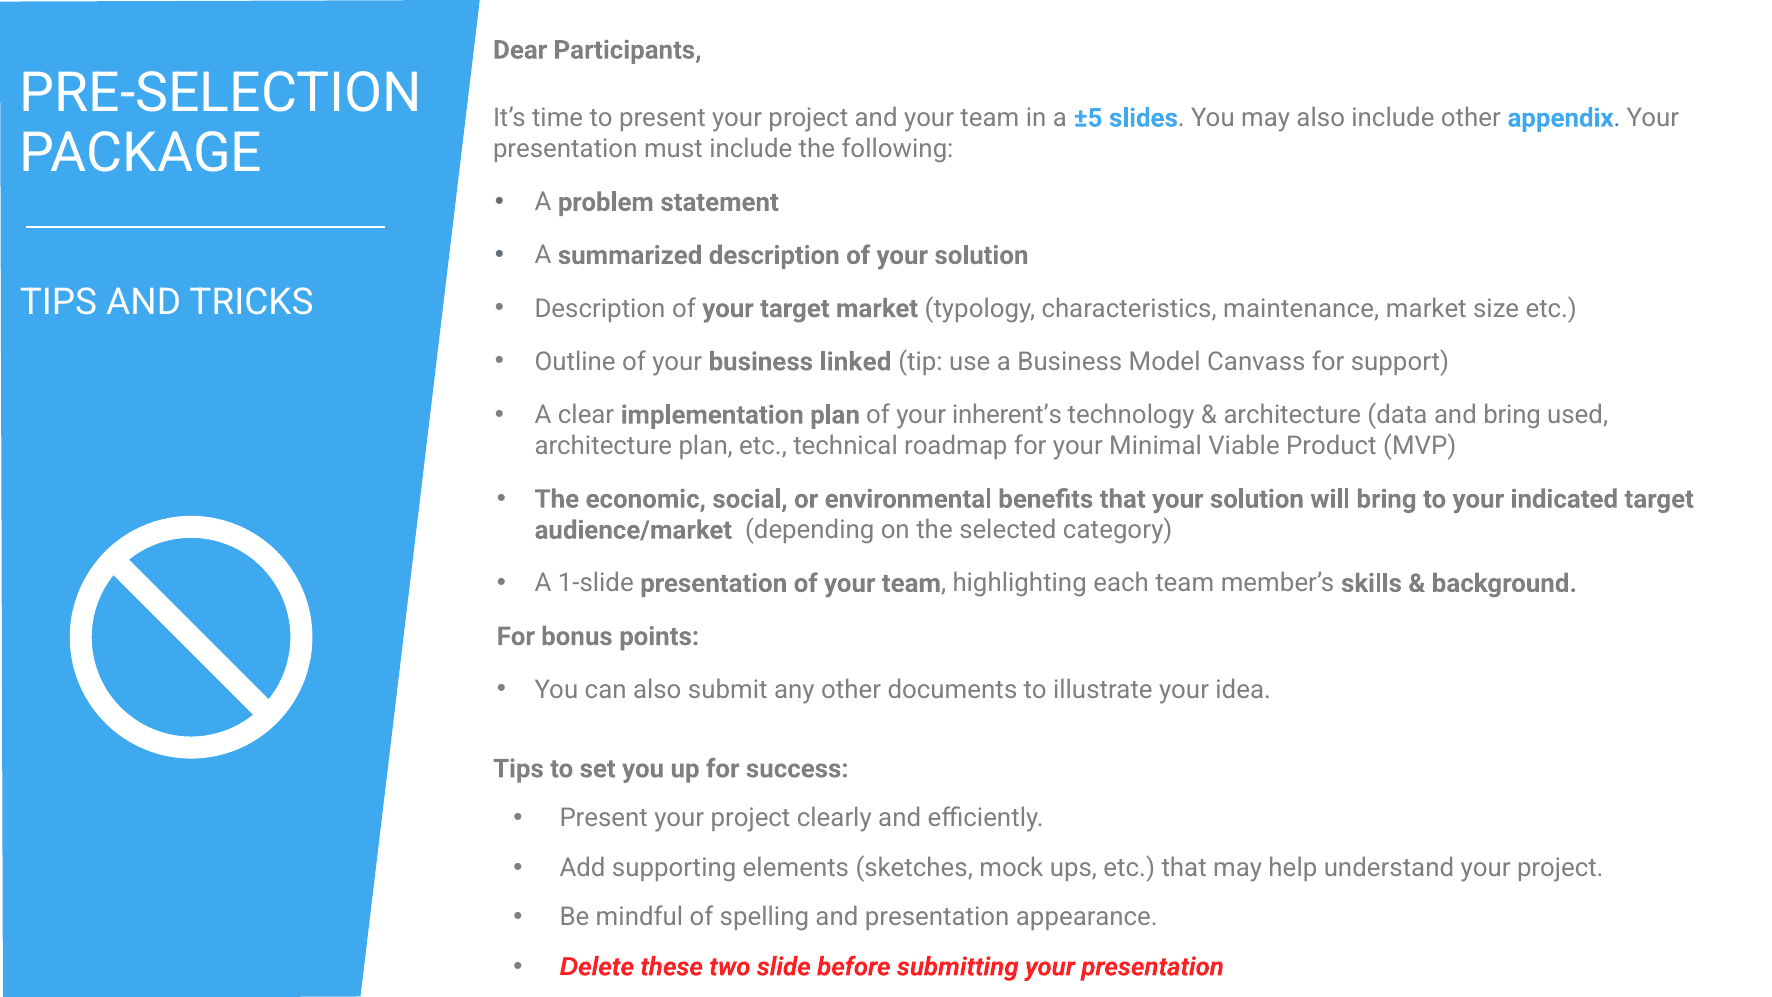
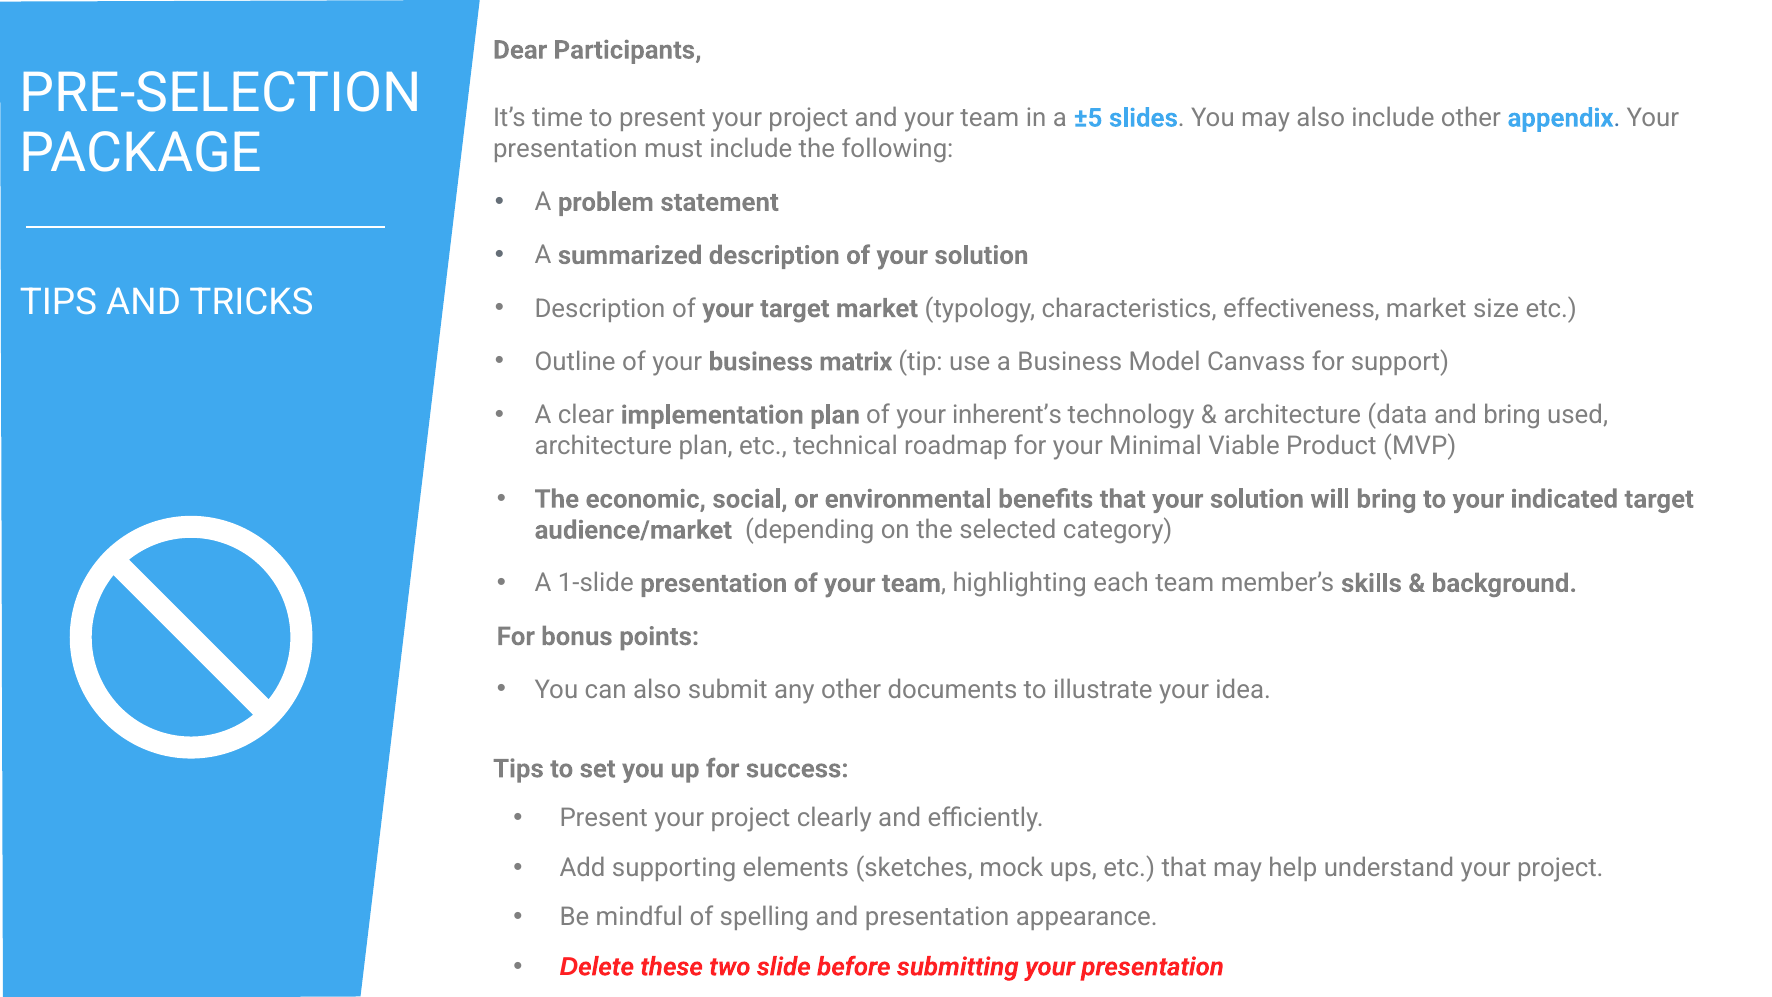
maintenance: maintenance -> effectiveness
linked: linked -> matrix
